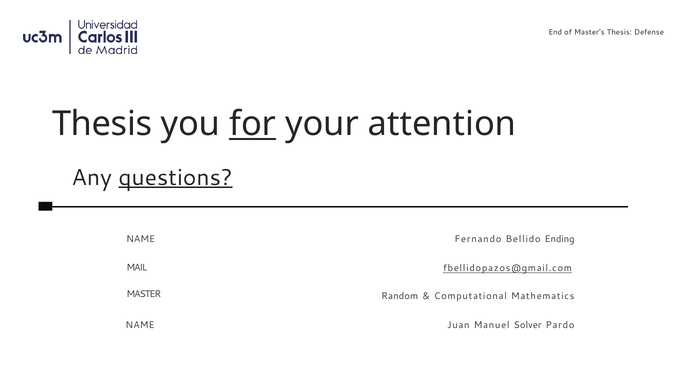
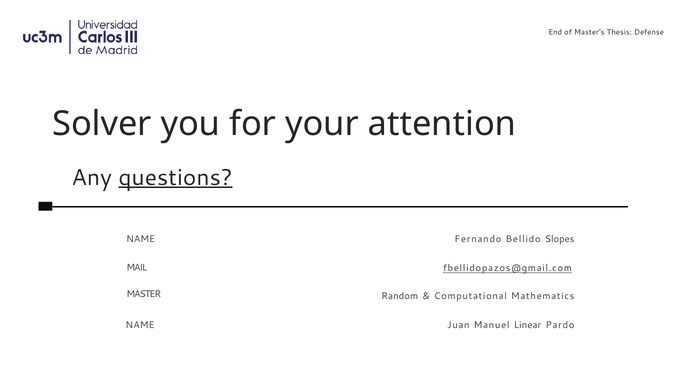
Thesis at (102, 124): Thesis -> Solver
for underline: present -> none
Ending: Ending -> Slopes
Solver: Solver -> Linear
